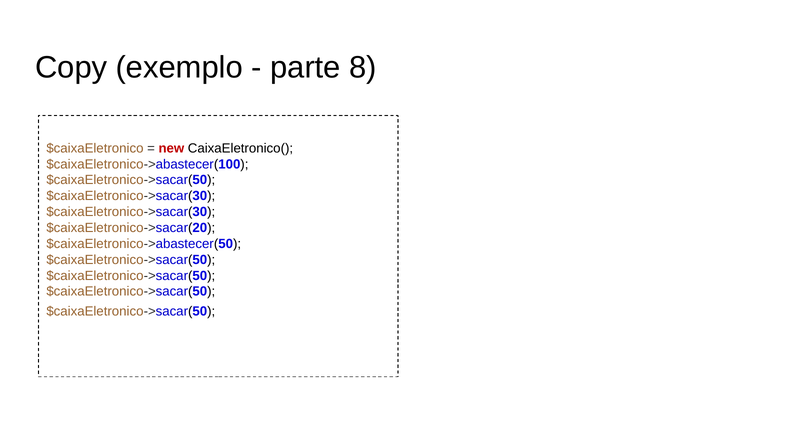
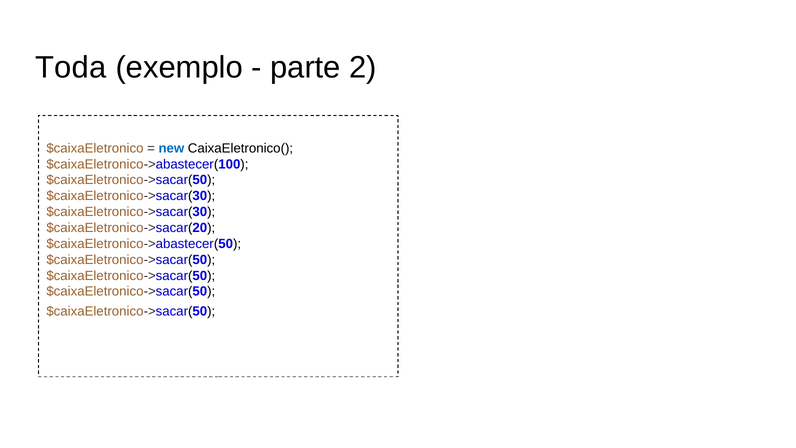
Copy: Copy -> Toda
8: 8 -> 2
new colour: red -> blue
